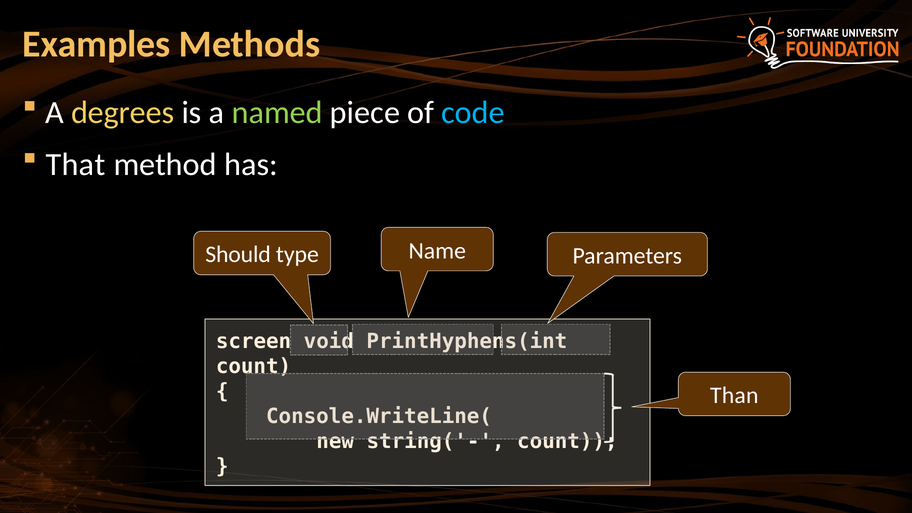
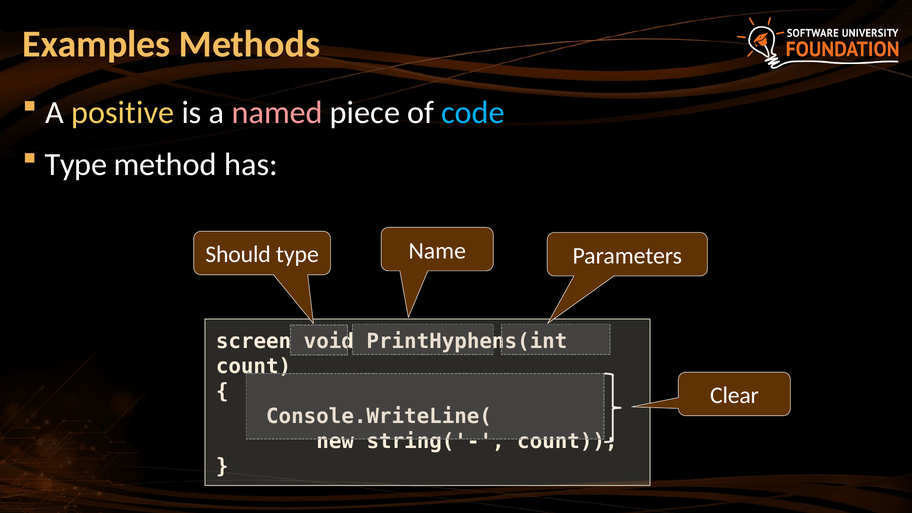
degrees: degrees -> positive
named colour: light green -> pink
That at (76, 164): That -> Type
Than: Than -> Clear
